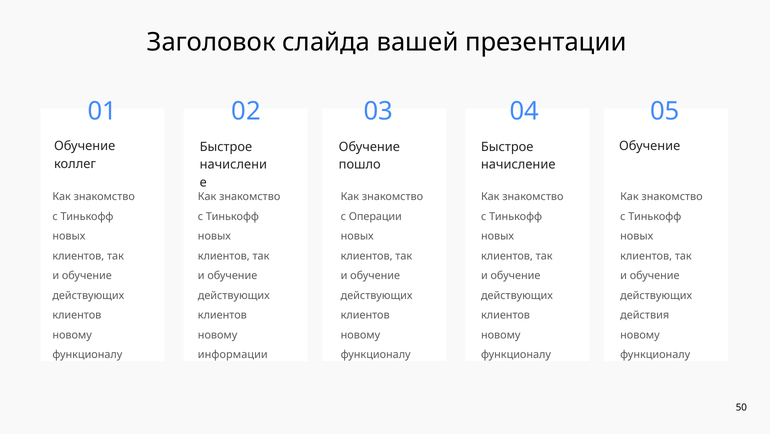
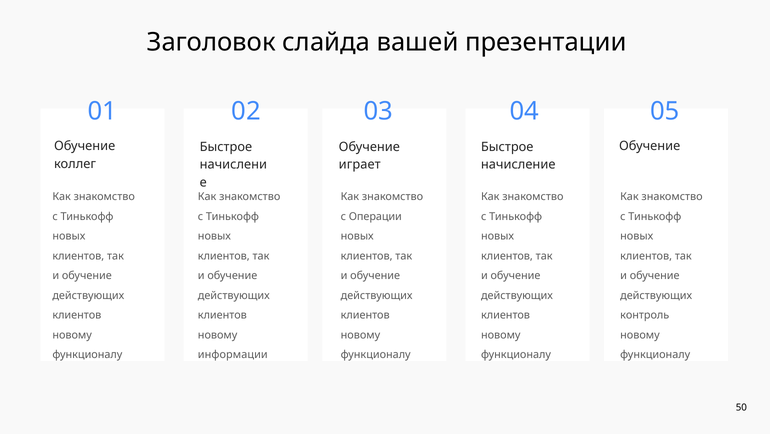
пошло: пошло -> играет
действия: действия -> контроль
